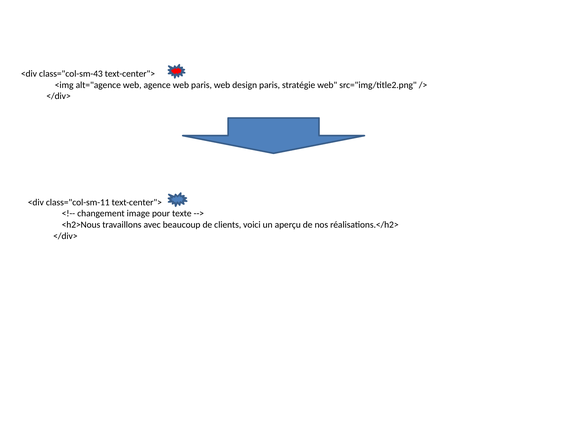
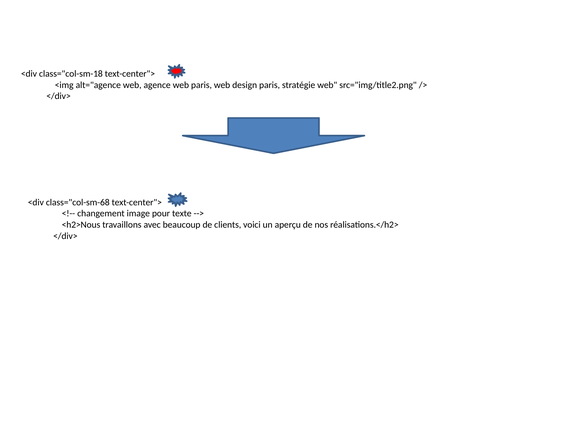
class="col-sm-43: class="col-sm-43 -> class="col-sm-18
class="col-sm-11: class="col-sm-11 -> class="col-sm-68
